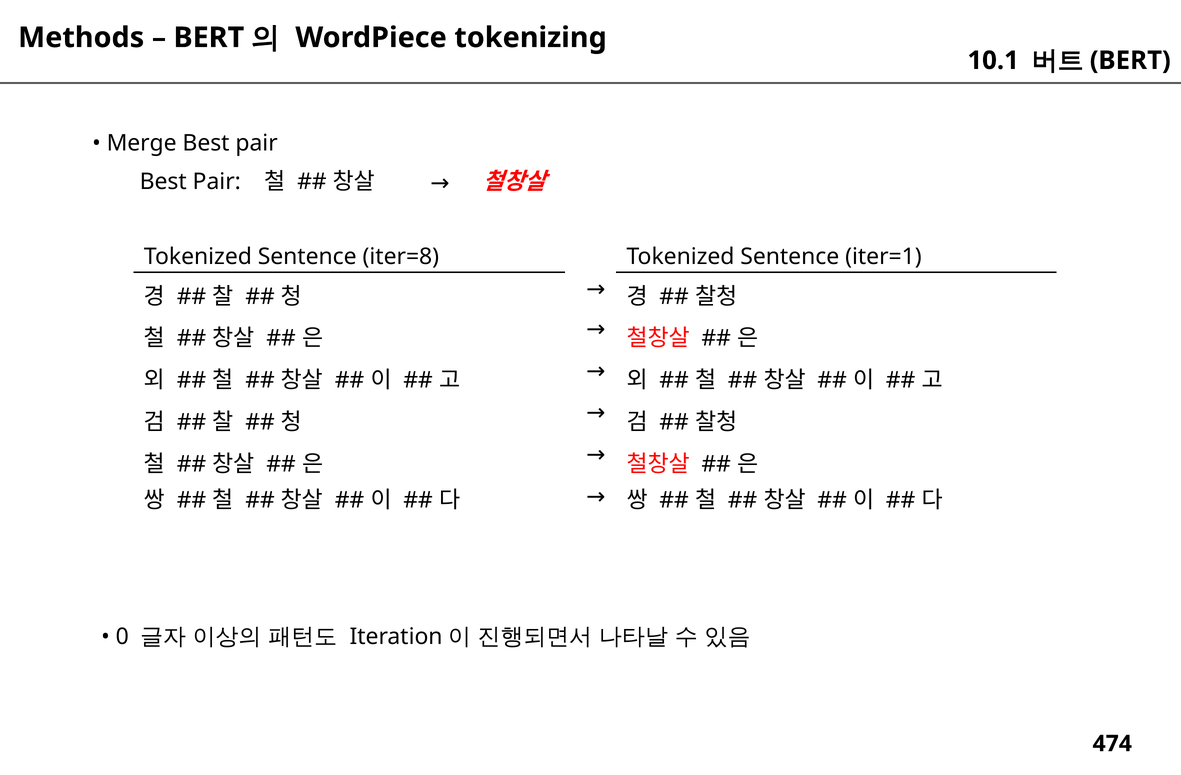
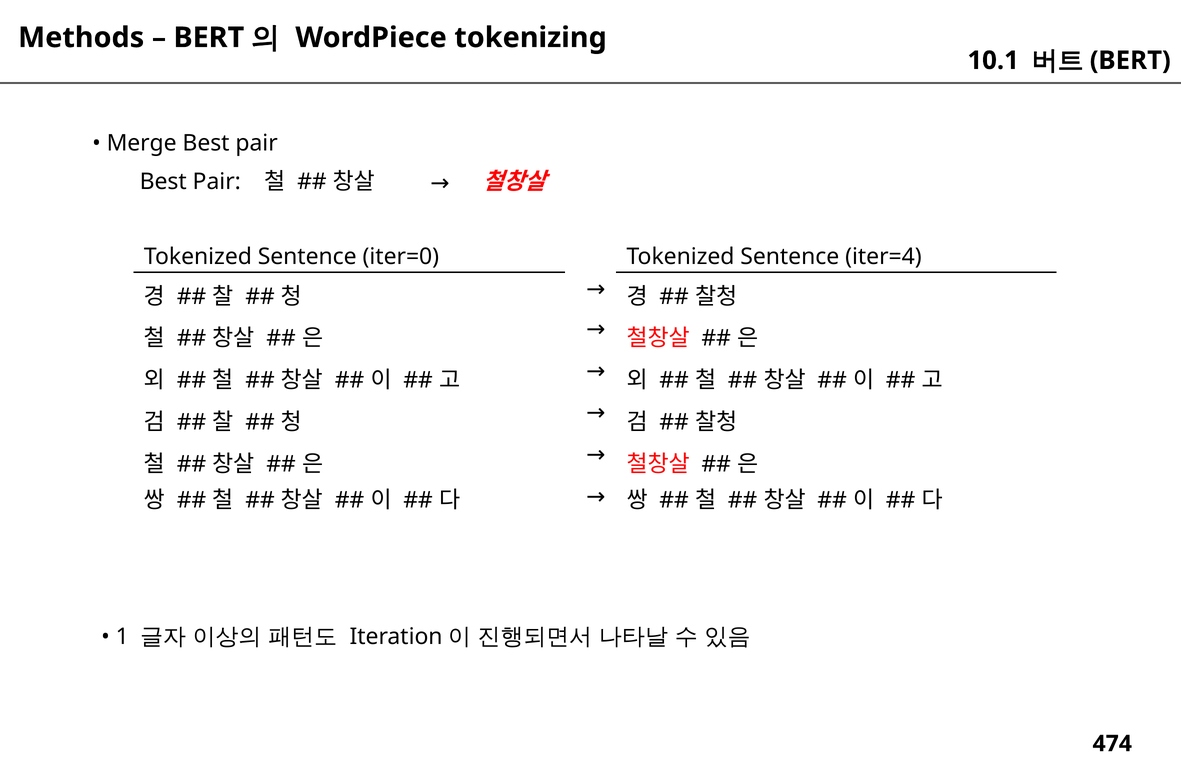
iter=8: iter=8 -> iter=0
iter=1: iter=1 -> iter=4
0: 0 -> 1
